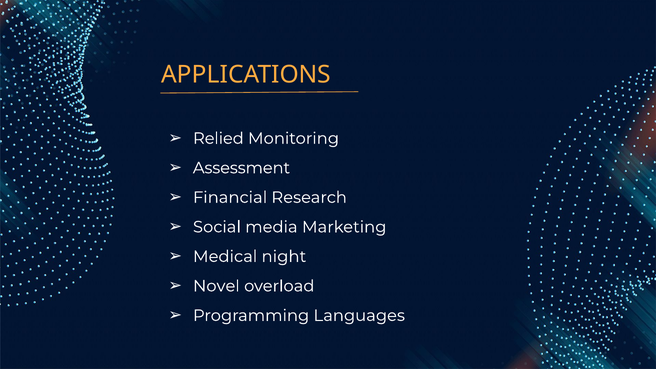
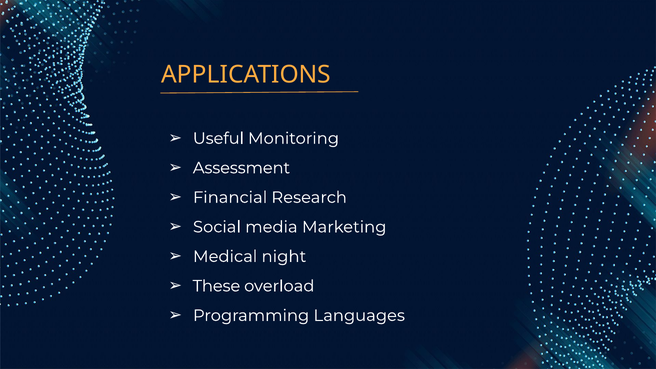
Relied: Relied -> Useful
Novel: Novel -> These
